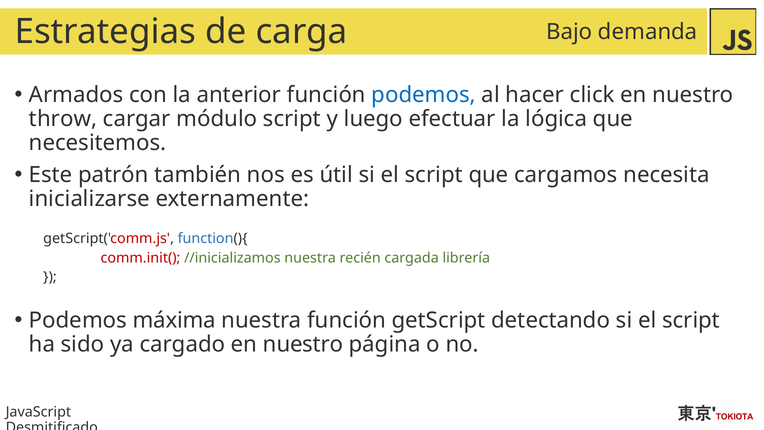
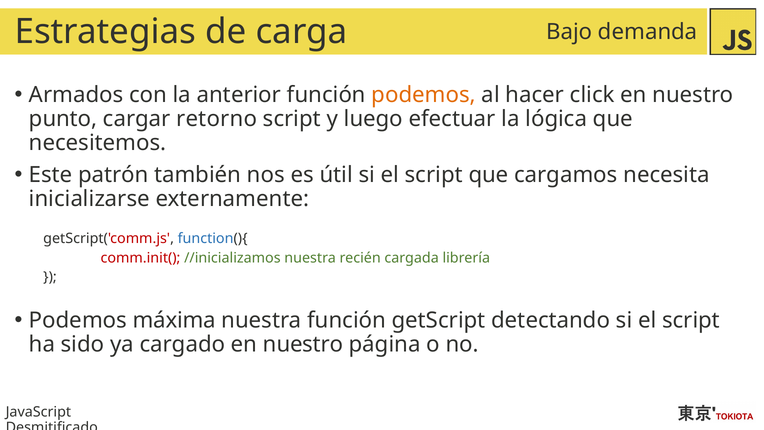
podemos at (424, 95) colour: blue -> orange
throw: throw -> punto
módulo: módulo -> retorno
